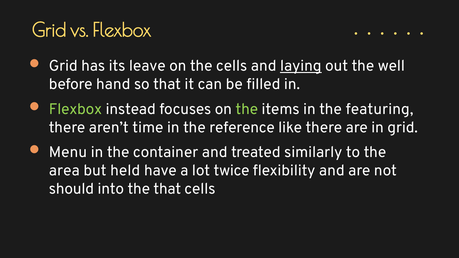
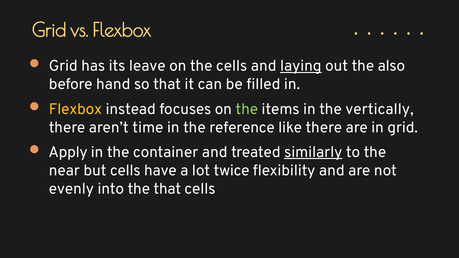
well: well -> also
Flexbox at (75, 109) colour: light green -> yellow
featuring: featuring -> vertically
Menu: Menu -> Apply
similarly underline: none -> present
area: area -> near
but held: held -> cells
should: should -> evenly
